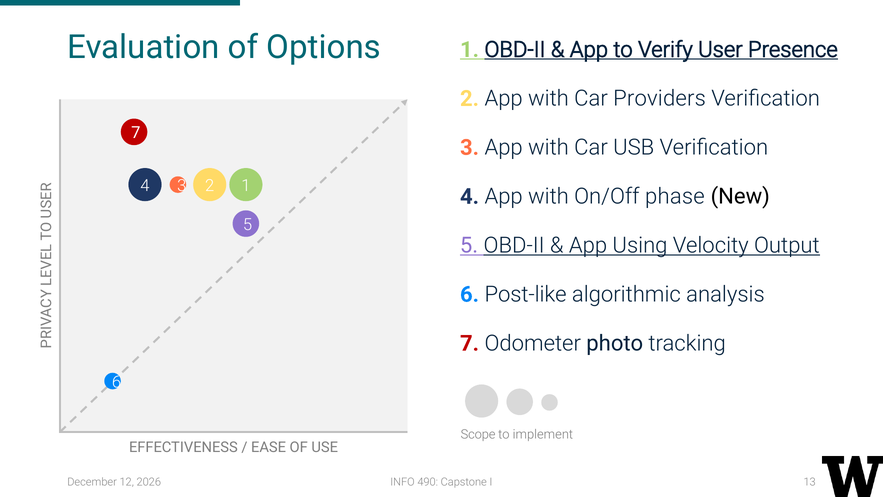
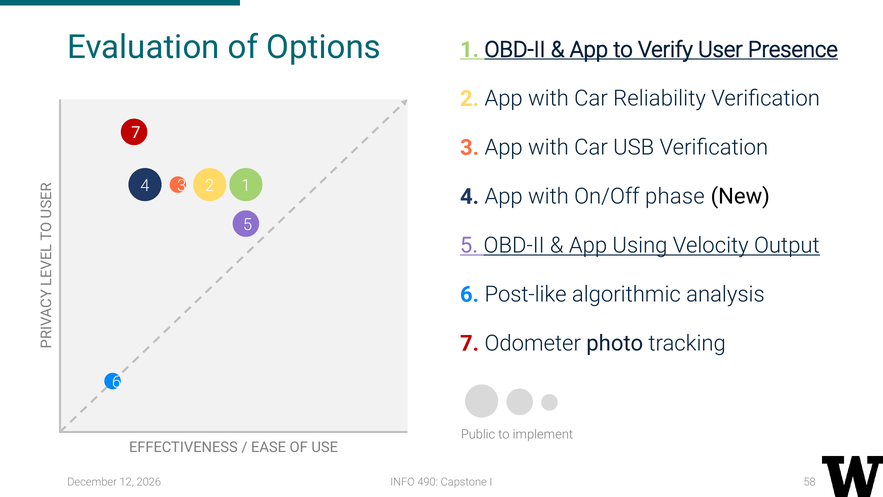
Providers: Providers -> Reliability
Scope: Scope -> Public
13: 13 -> 58
